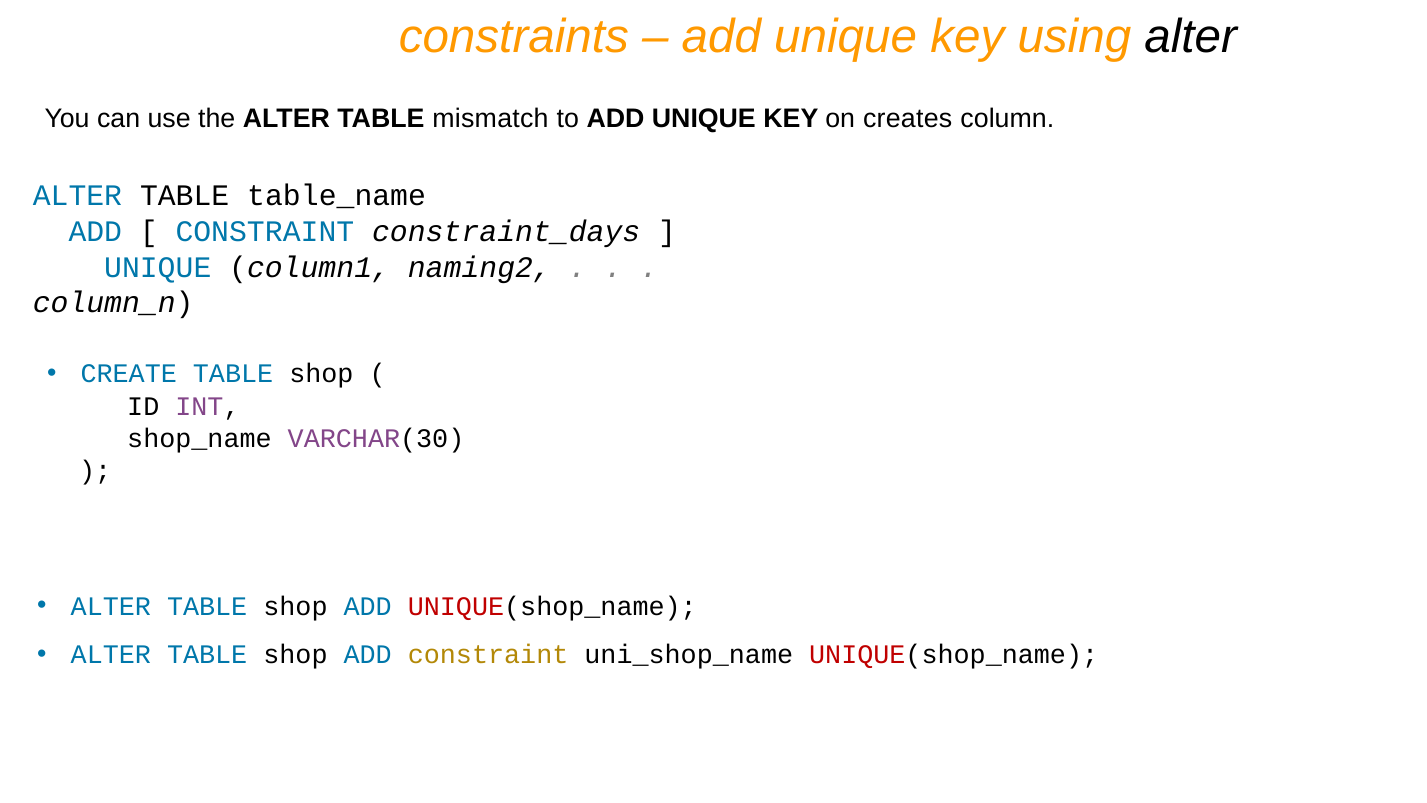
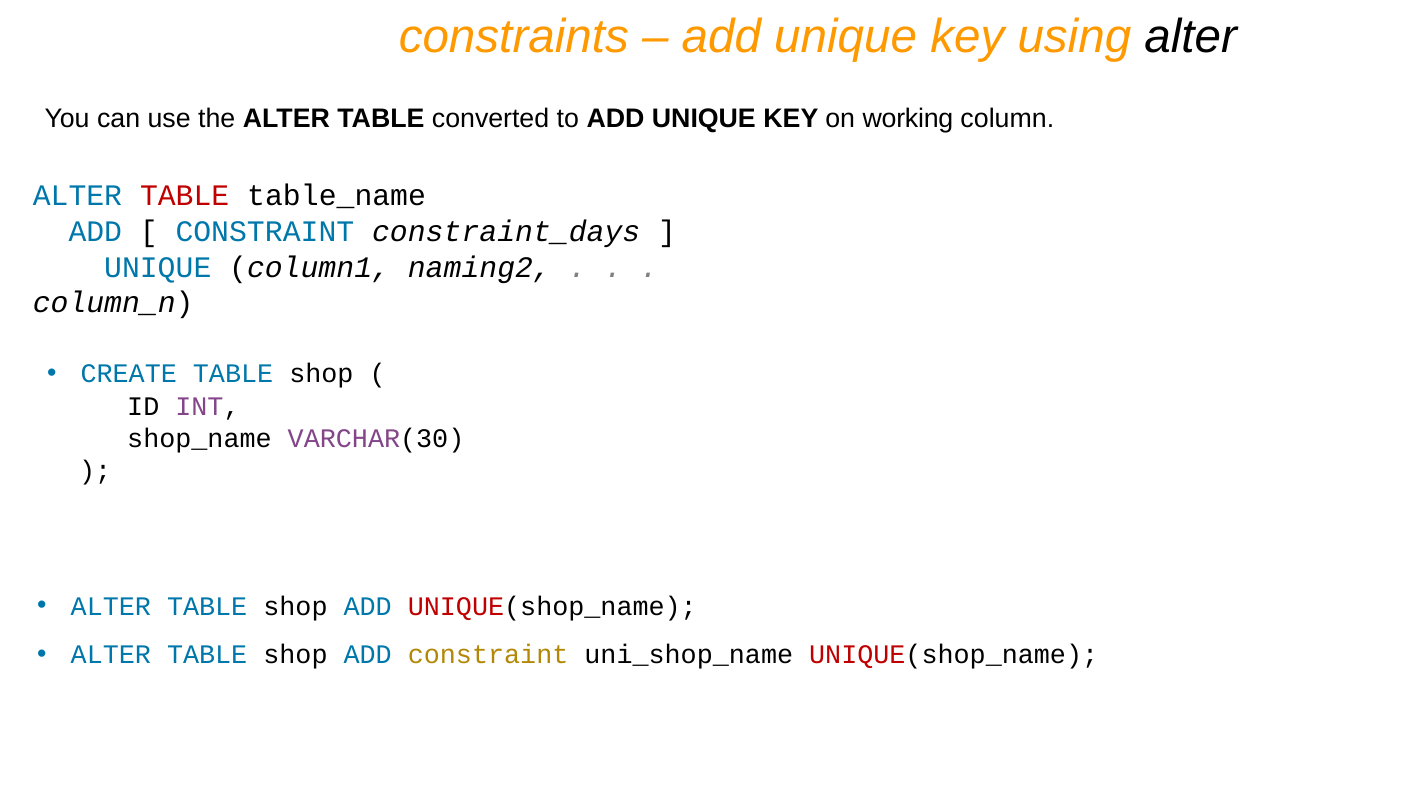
mismatch: mismatch -> converted
creates: creates -> working
TABLE at (185, 196) colour: black -> red
